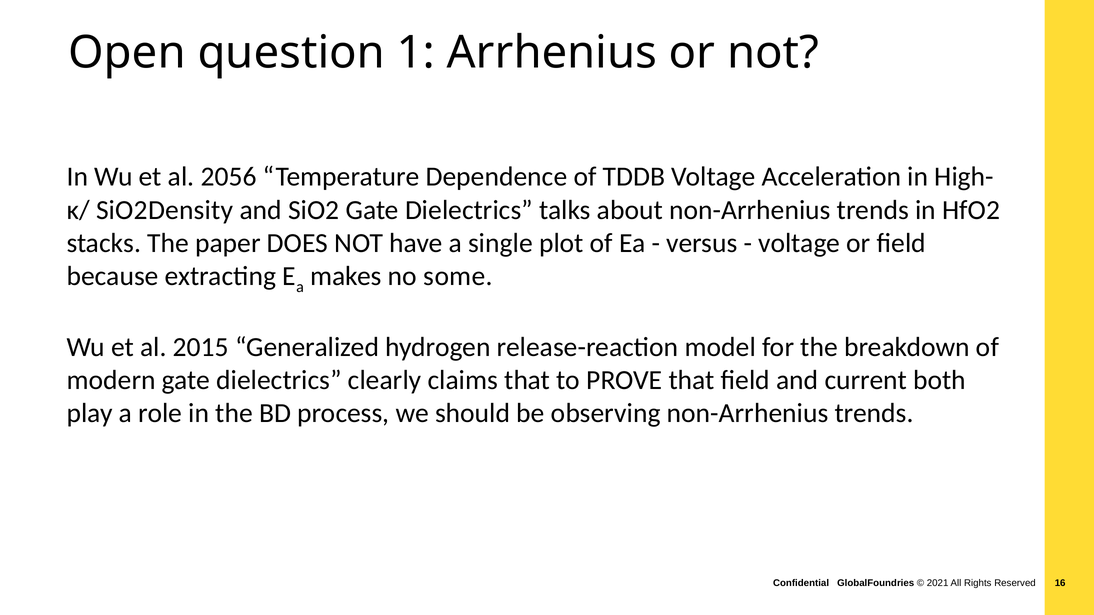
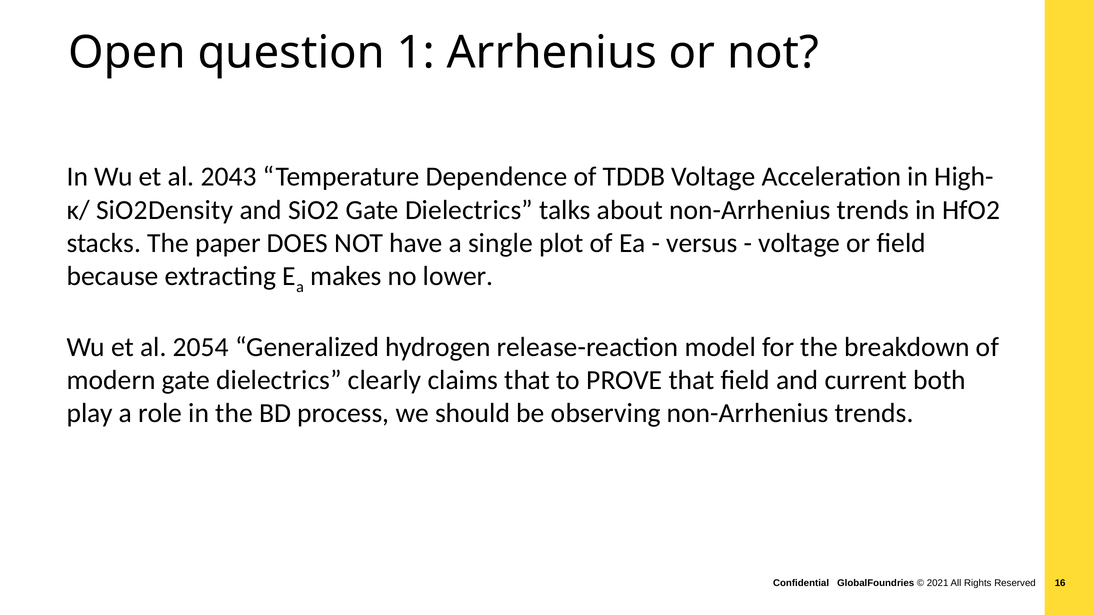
2056: 2056 -> 2043
some: some -> lower
2015: 2015 -> 2054
